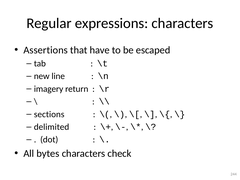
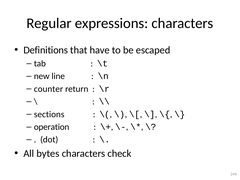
Assertions: Assertions -> Definitions
imagery: imagery -> counter
delimited: delimited -> operation
